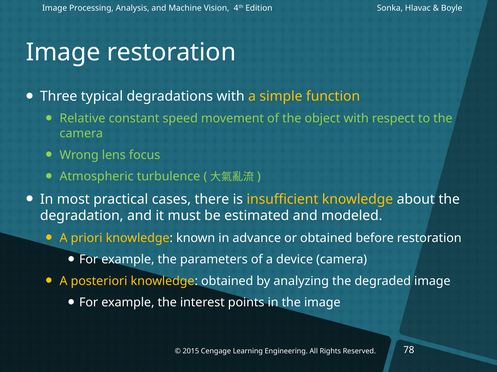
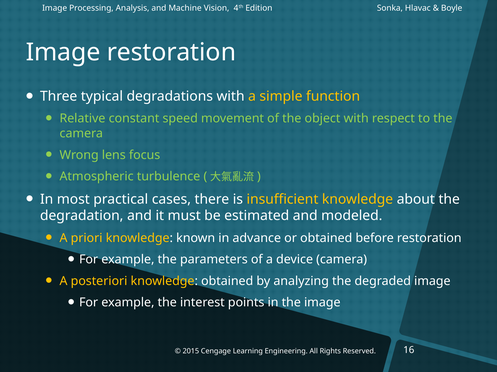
78: 78 -> 16
